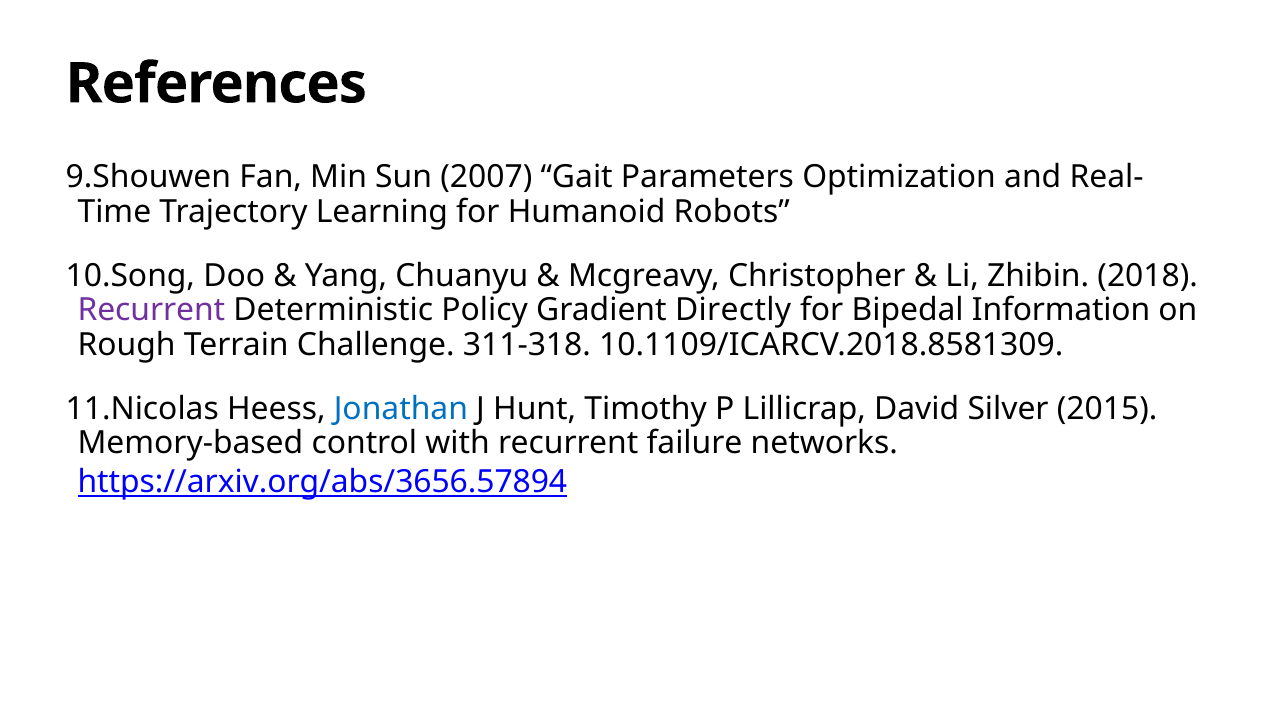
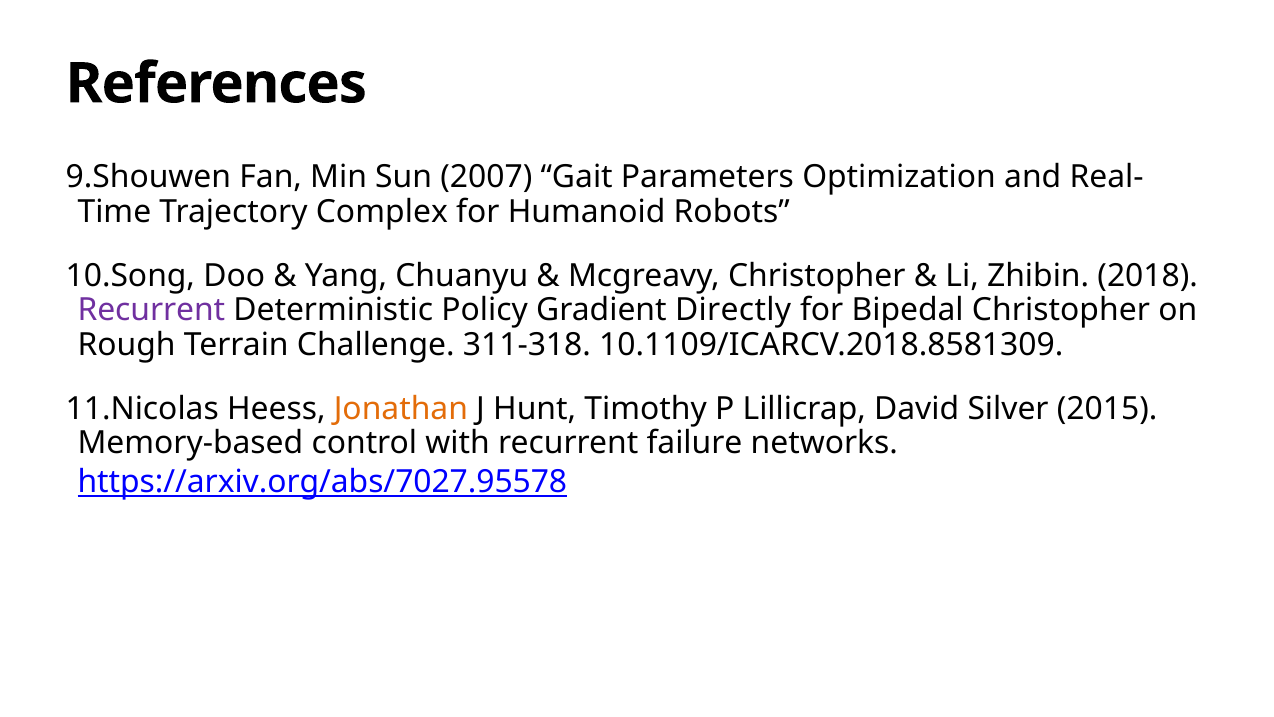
Learning: Learning -> Complex
Bipedal Information: Information -> Christopher
Jonathan colour: blue -> orange
https://arxiv.org/abs/3656.57894: https://arxiv.org/abs/3656.57894 -> https://arxiv.org/abs/7027.95578
